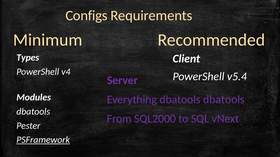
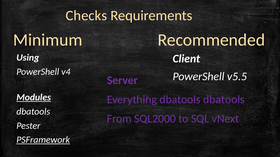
Configs: Configs -> Checks
Types: Types -> Using
v5.4: v5.4 -> v5.5
Modules underline: none -> present
